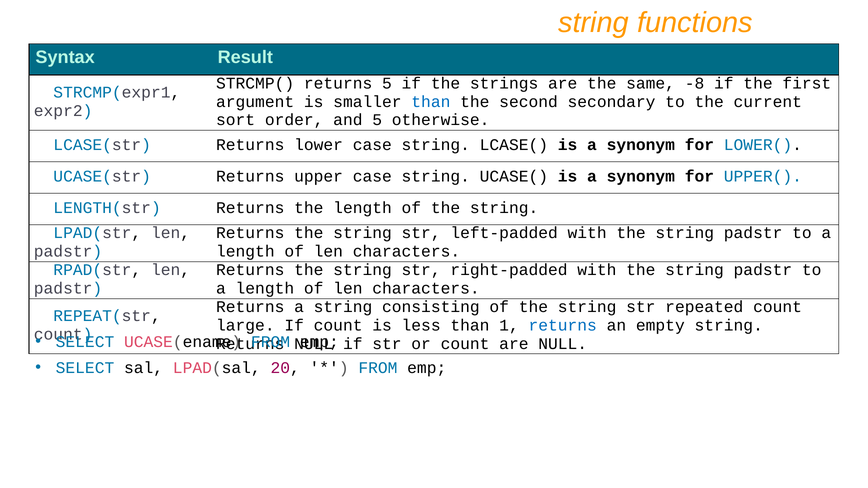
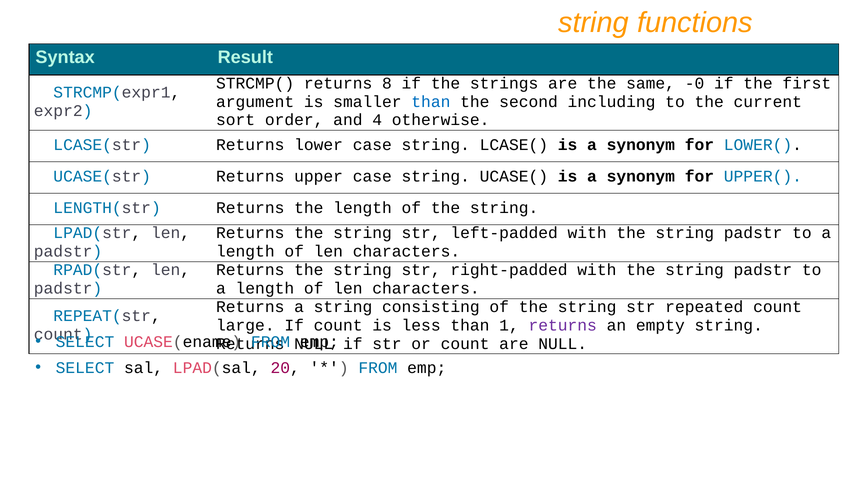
returns 5: 5 -> 8
-8: -8 -> -0
secondary: secondary -> including
and 5: 5 -> 4
returns at (563, 325) colour: blue -> purple
